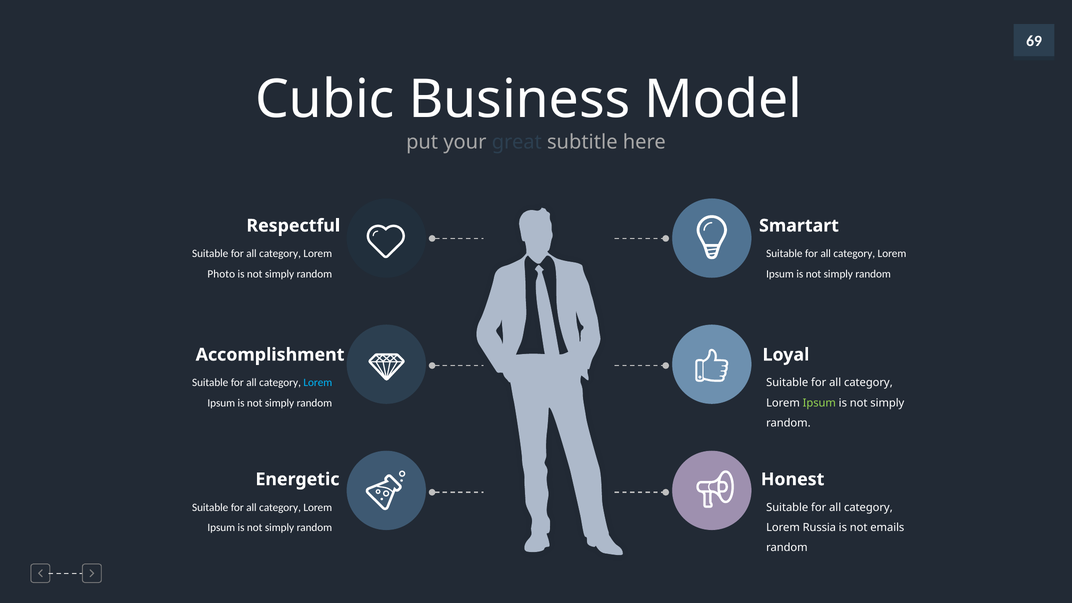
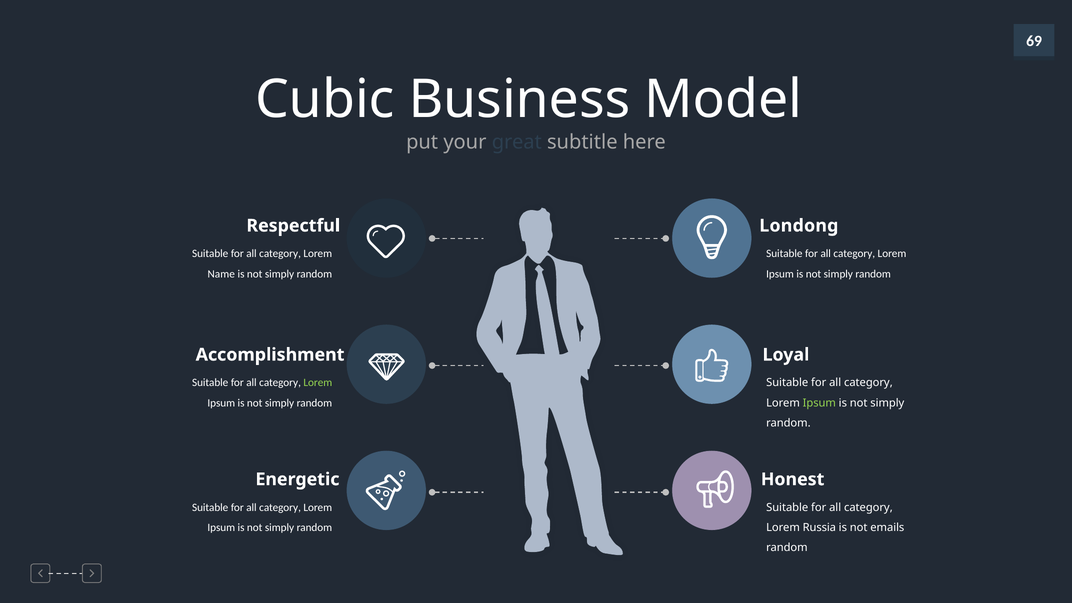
Smartart: Smartart -> Londong
Photo: Photo -> Name
Lorem at (318, 383) colour: light blue -> light green
